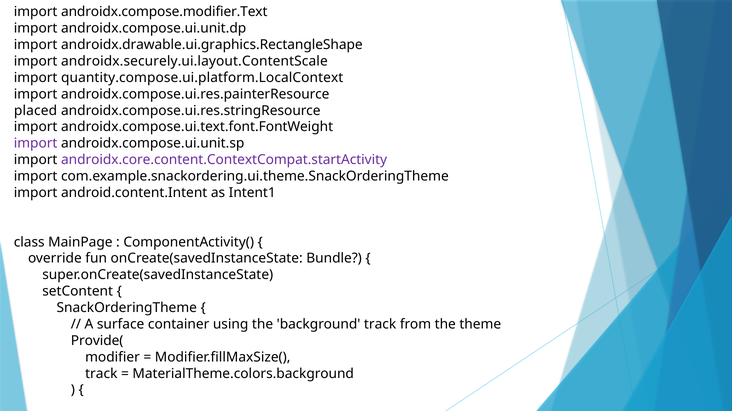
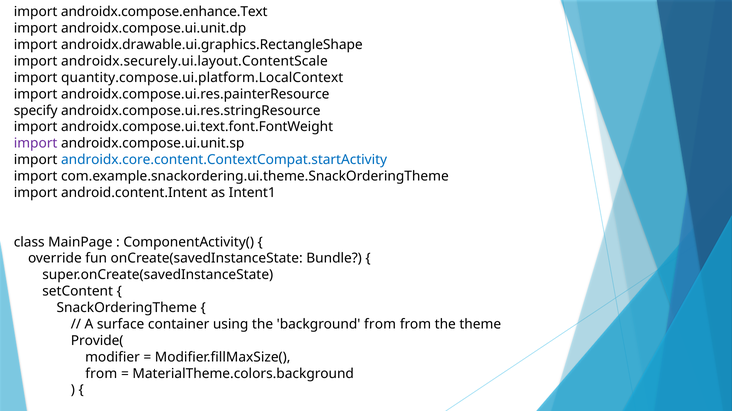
androidx.compose.modifier.Text: androidx.compose.modifier.Text -> androidx.compose.enhance.Text
placed: placed -> specify
androidx.core.content.ContextCompat.startActivity colour: purple -> blue
background track: track -> from
track at (101, 374): track -> from
